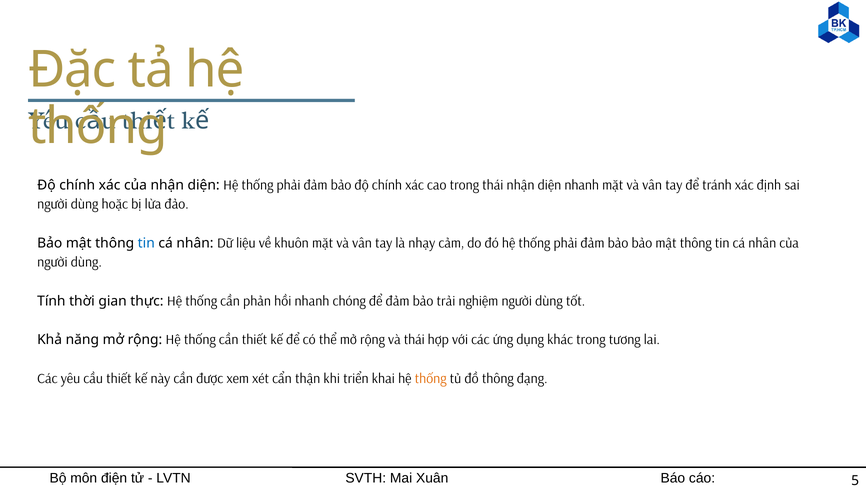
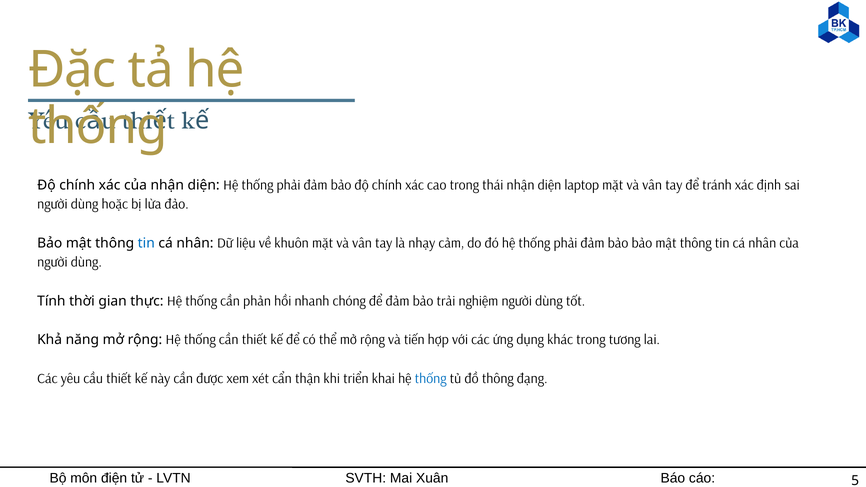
diện nhanh: nhanh -> laptop
và thái: thái -> tiến
thống at (431, 379) colour: orange -> blue
